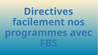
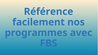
Directives: Directives -> Référence
